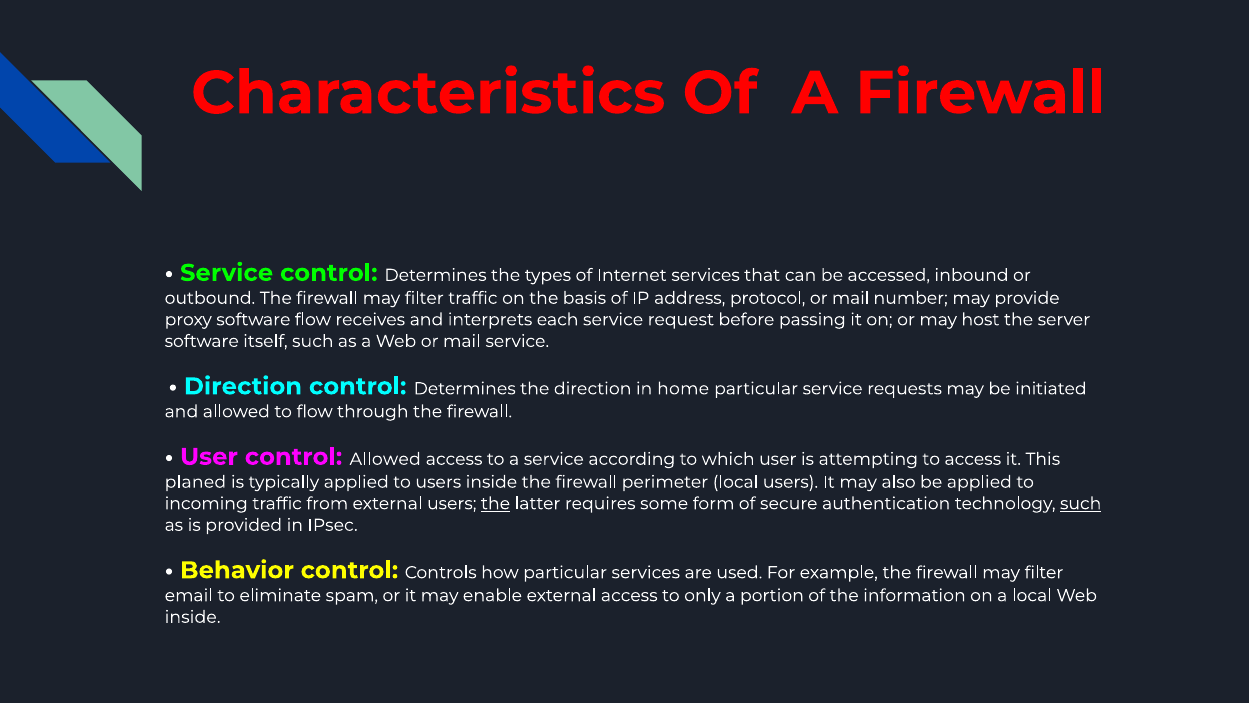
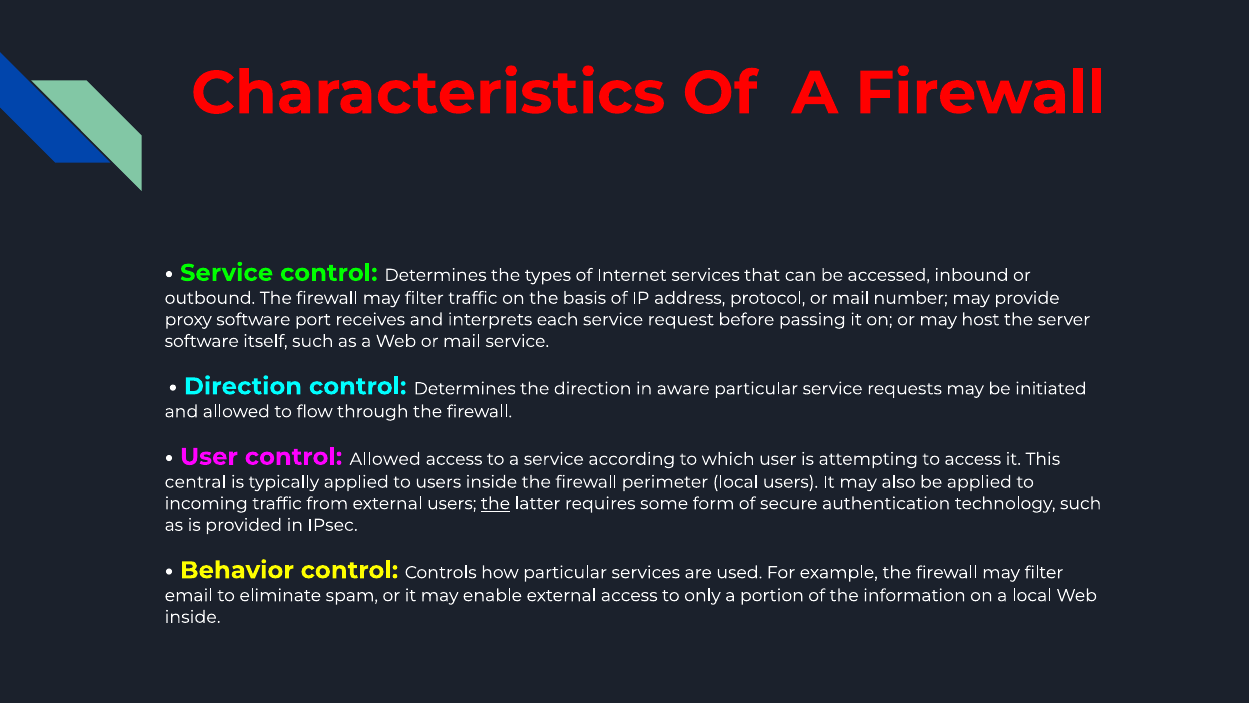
software flow: flow -> port
home: home -> aware
planed: planed -> central
such at (1081, 503) underline: present -> none
